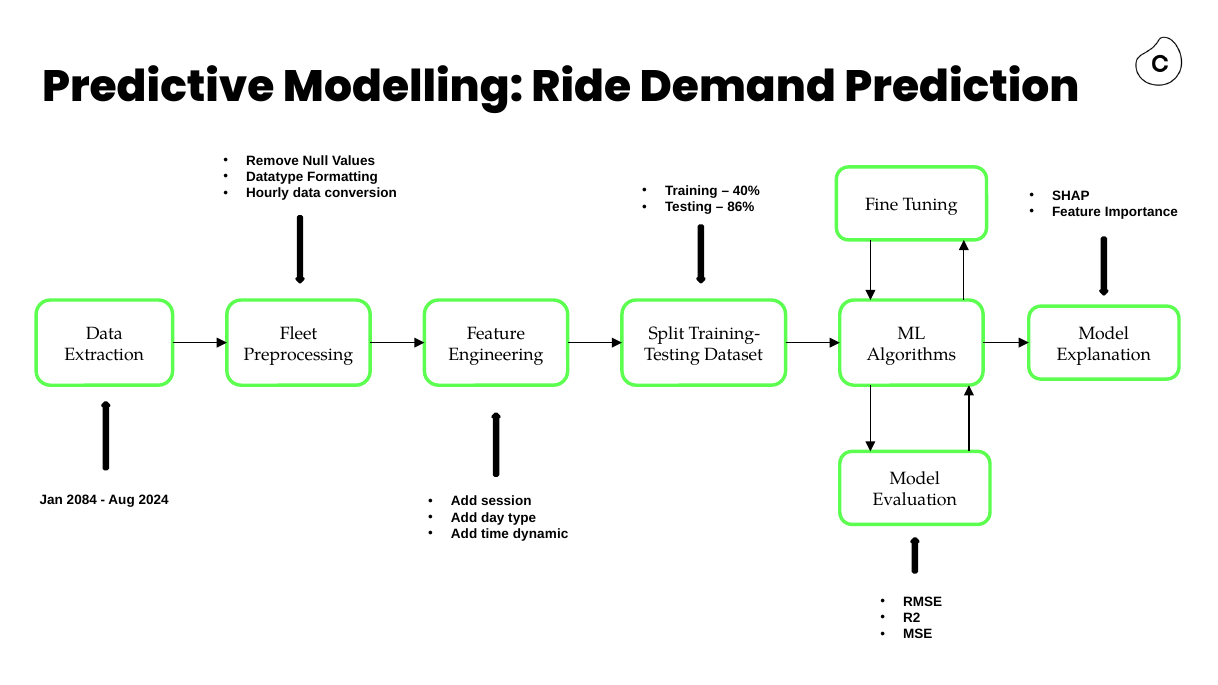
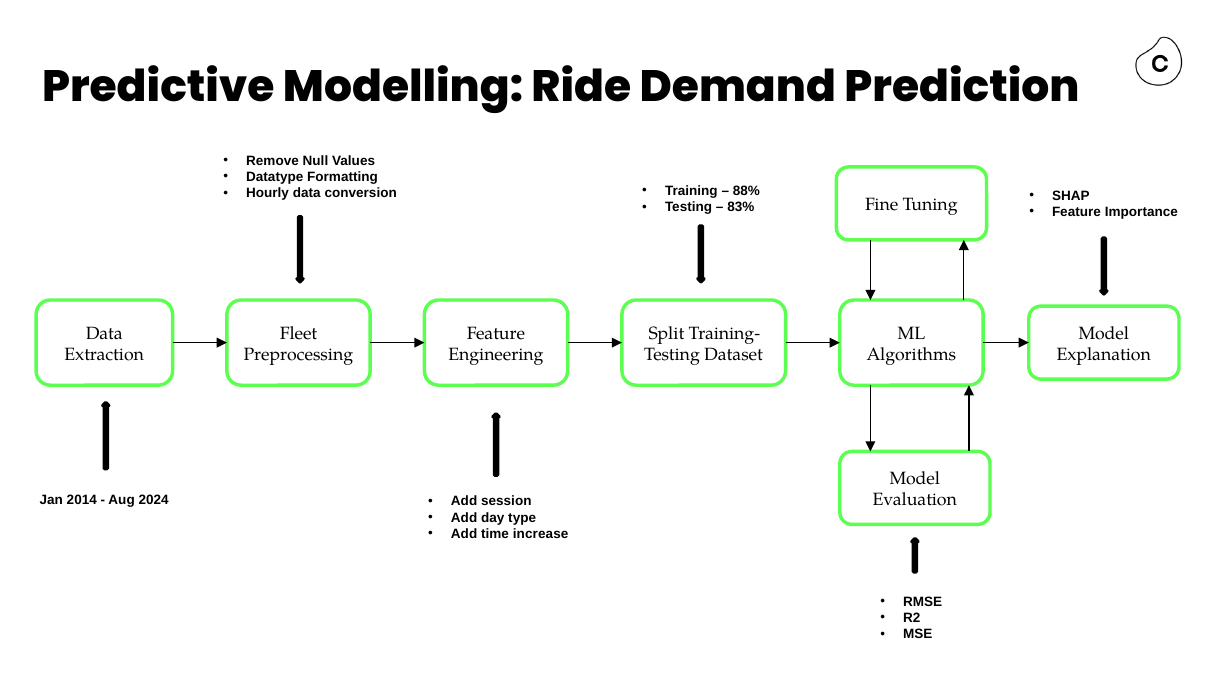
40%: 40% -> 88%
86%: 86% -> 83%
2084: 2084 -> 2014
dynamic: dynamic -> increase
